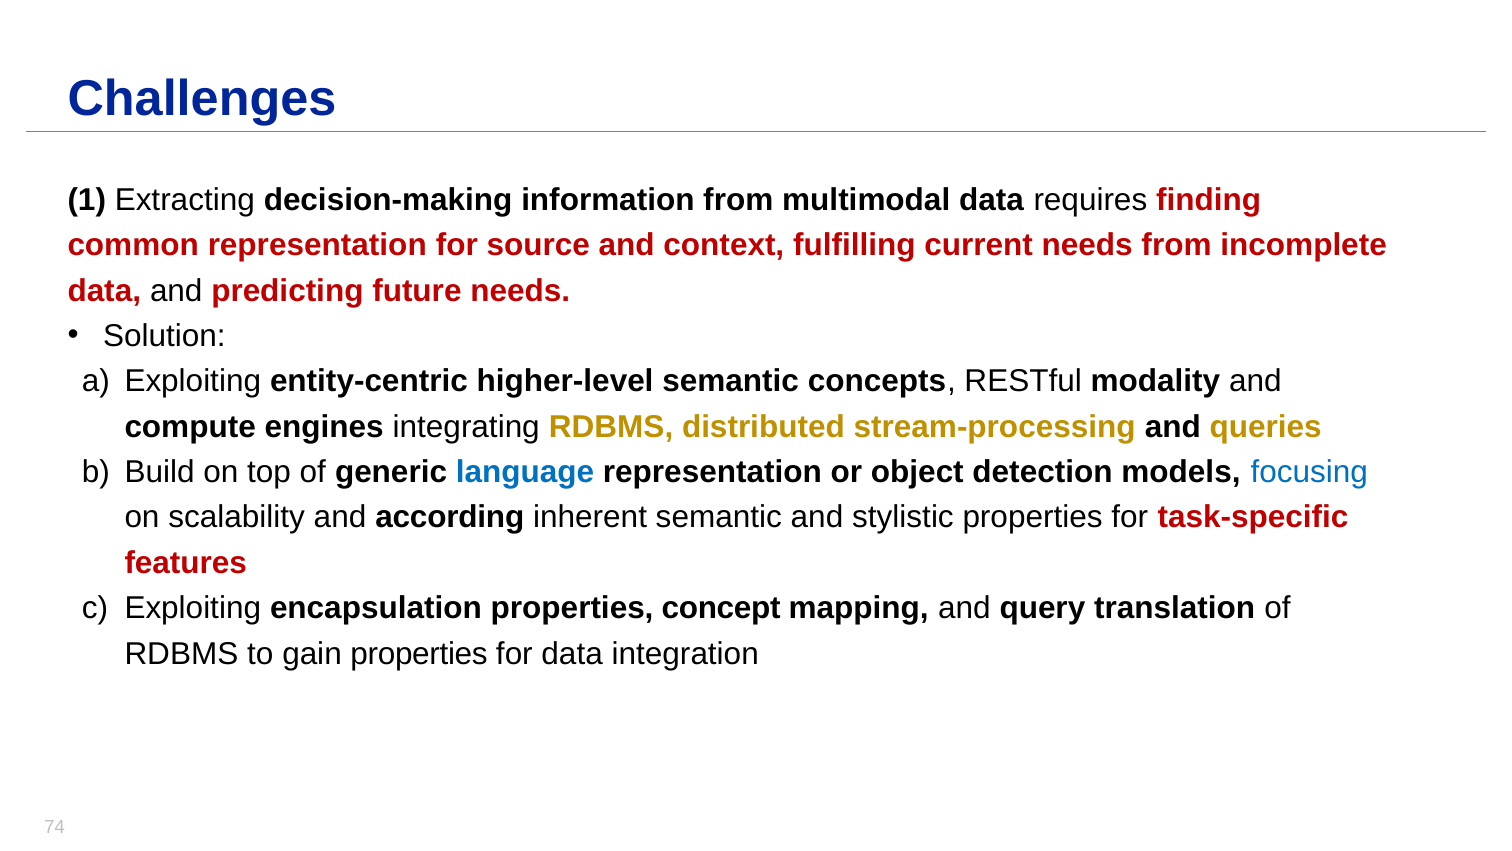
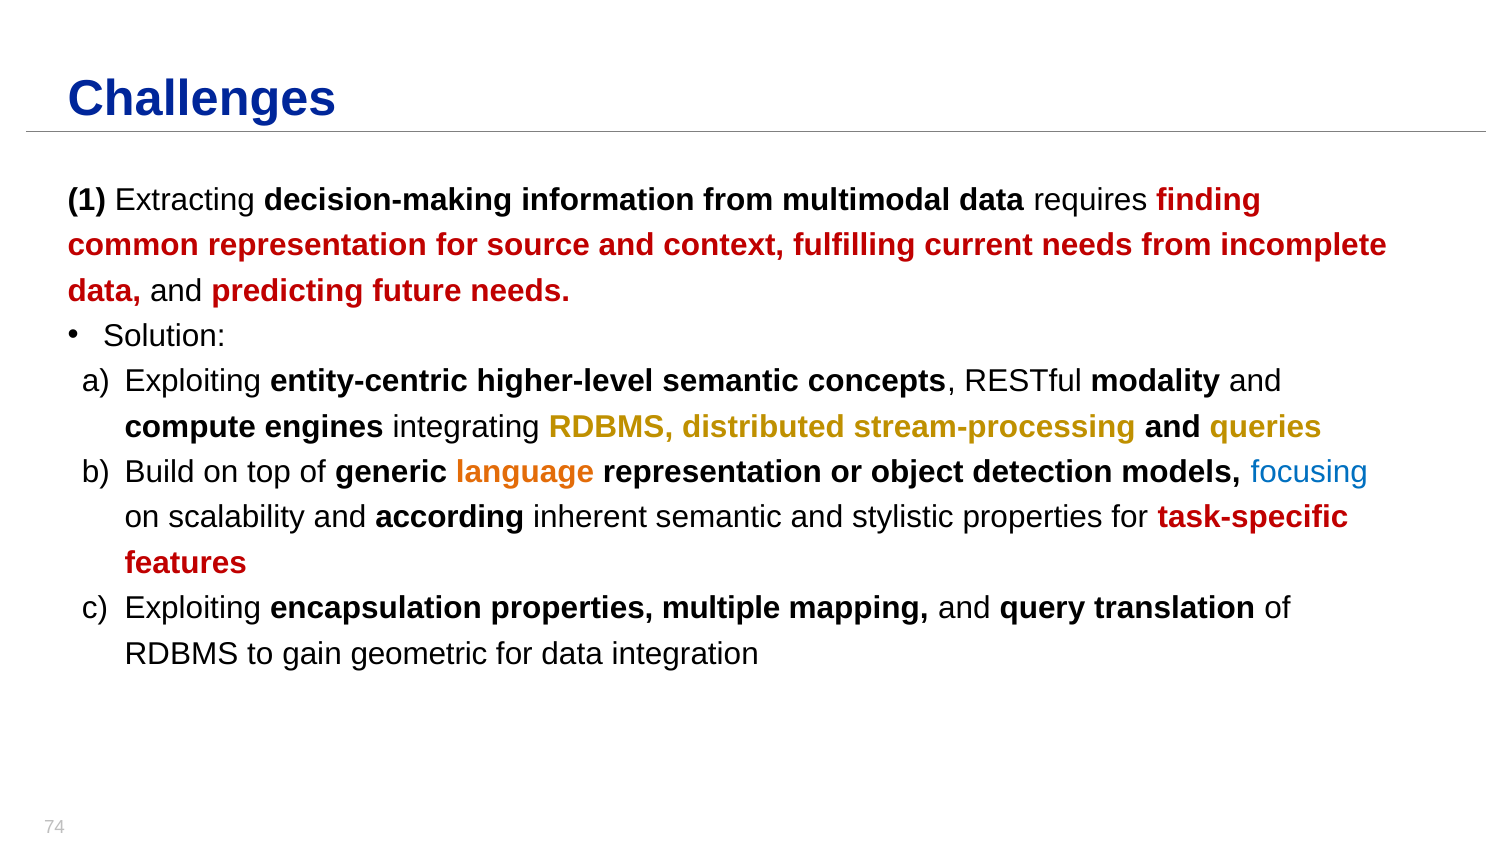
language colour: blue -> orange
concept: concept -> multiple
gain properties: properties -> geometric
